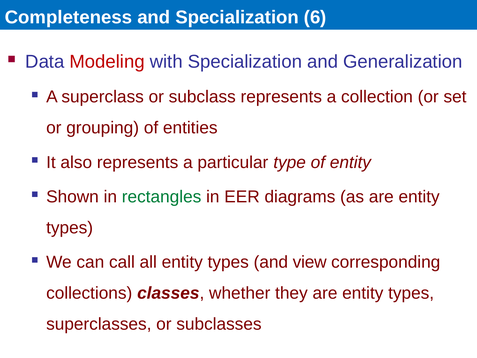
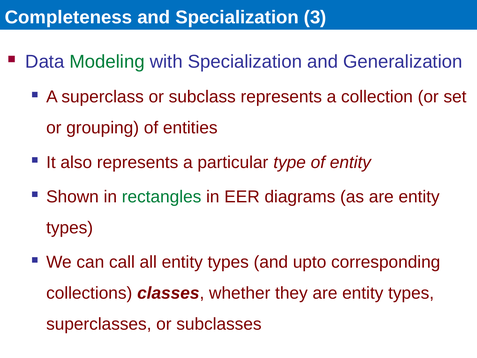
6: 6 -> 3
Modeling colour: red -> green
view: view -> upto
